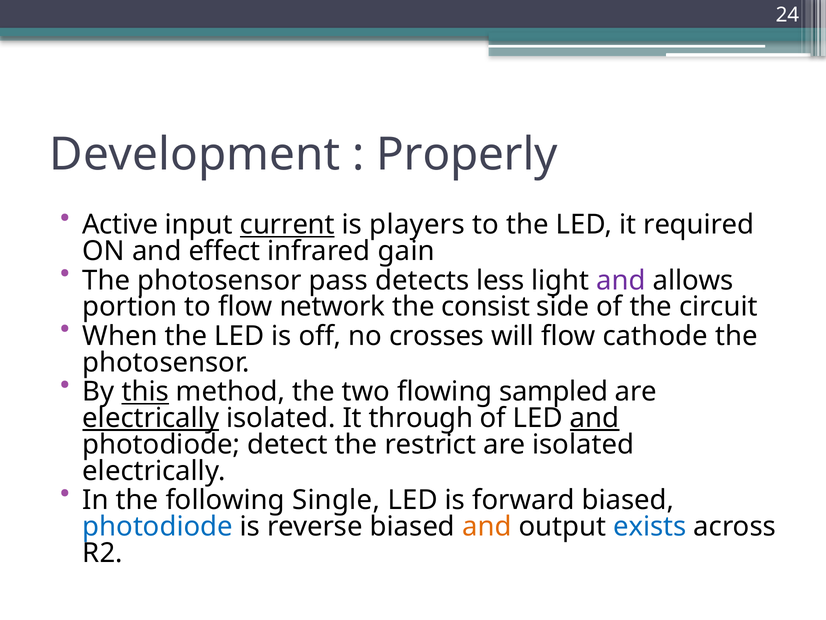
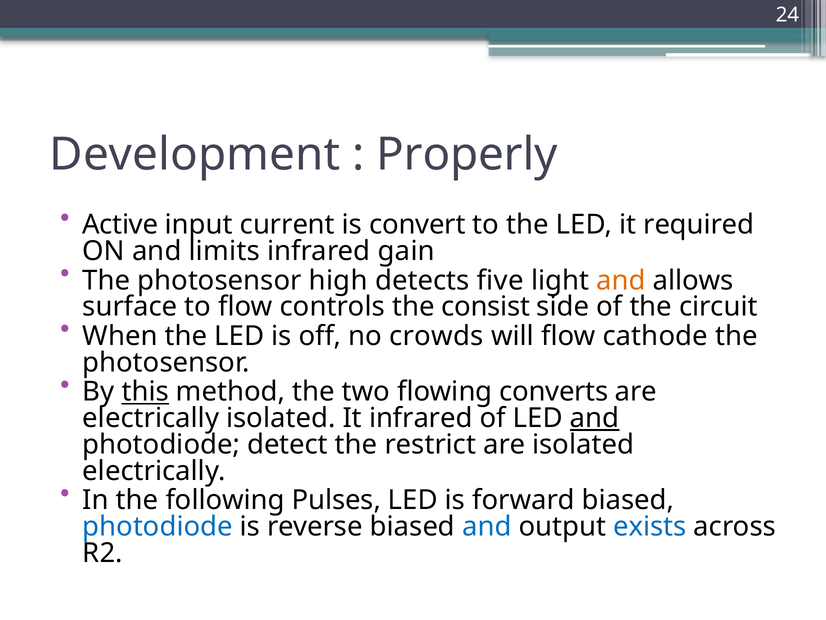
current underline: present -> none
players: players -> convert
effect: effect -> limits
pass: pass -> high
less: less -> five
and at (621, 280) colour: purple -> orange
portion: portion -> surface
network: network -> controls
crosses: crosses -> crowds
sampled: sampled -> converts
electrically at (151, 418) underline: present -> none
It through: through -> infrared
Single: Single -> Pulses
and at (487, 526) colour: orange -> blue
